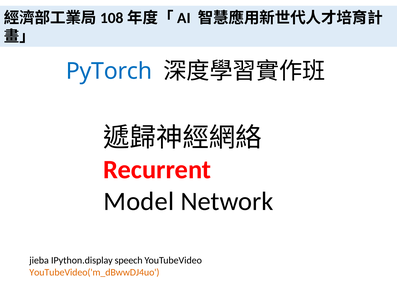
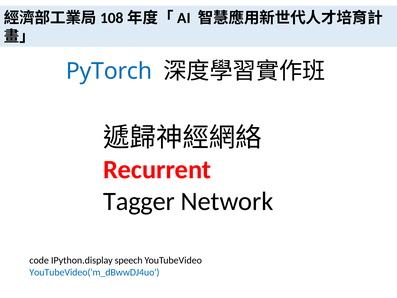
Model: Model -> Tagger
jieba: jieba -> code
YouTubeVideo('m_dBwwDJ4uo colour: orange -> blue
